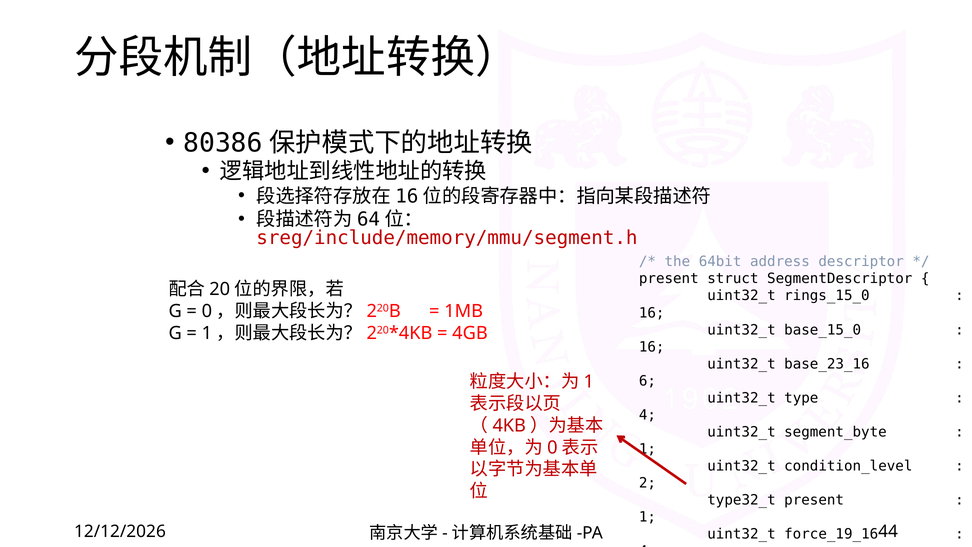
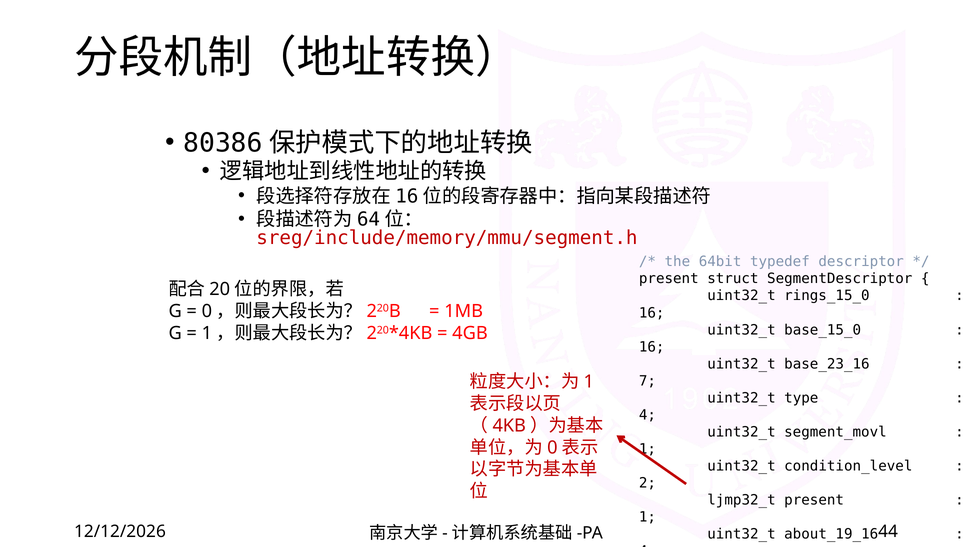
address: address -> typedef
6: 6 -> 7
segment_byte: segment_byte -> segment_movl
type32_t: type32_t -> ljmp32_t
force_19_16: force_19_16 -> about_19_16
